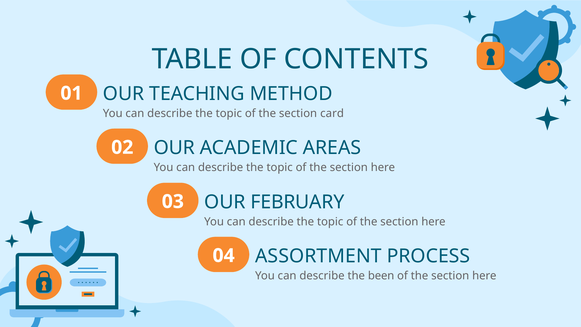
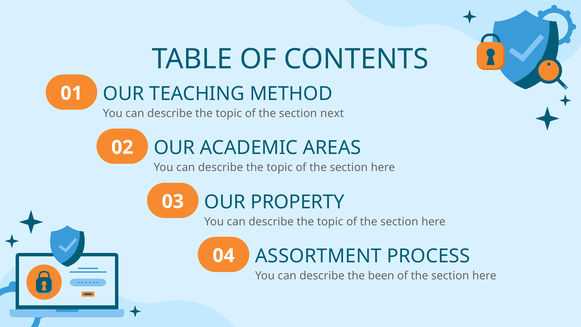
card: card -> next
FEBRUARY: FEBRUARY -> PROPERTY
